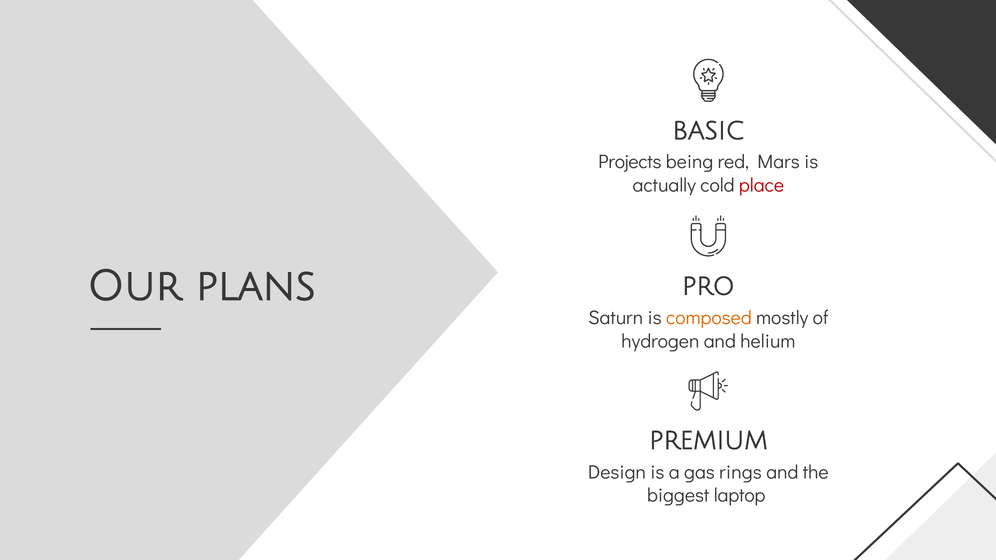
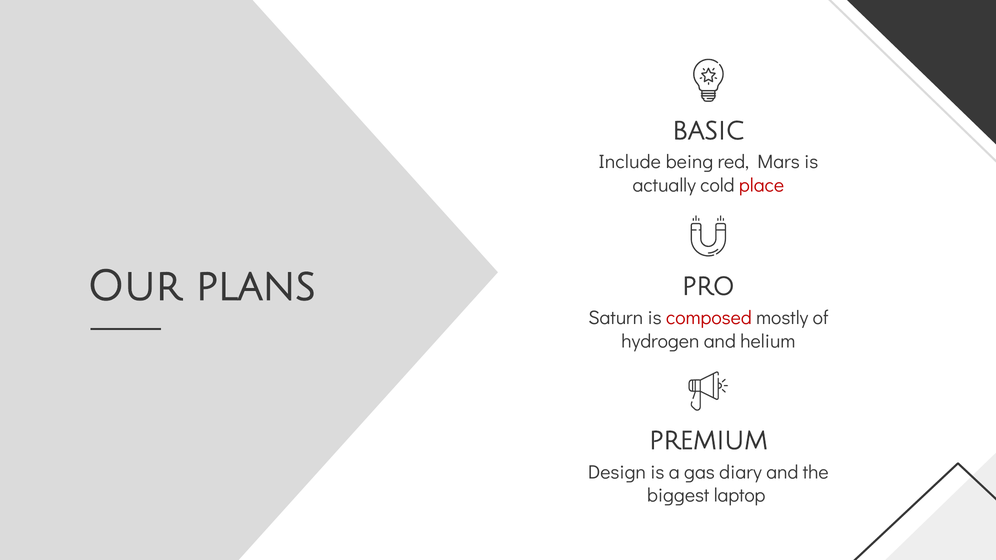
Projects: Projects -> Include
composed colour: orange -> red
rings: rings -> diary
